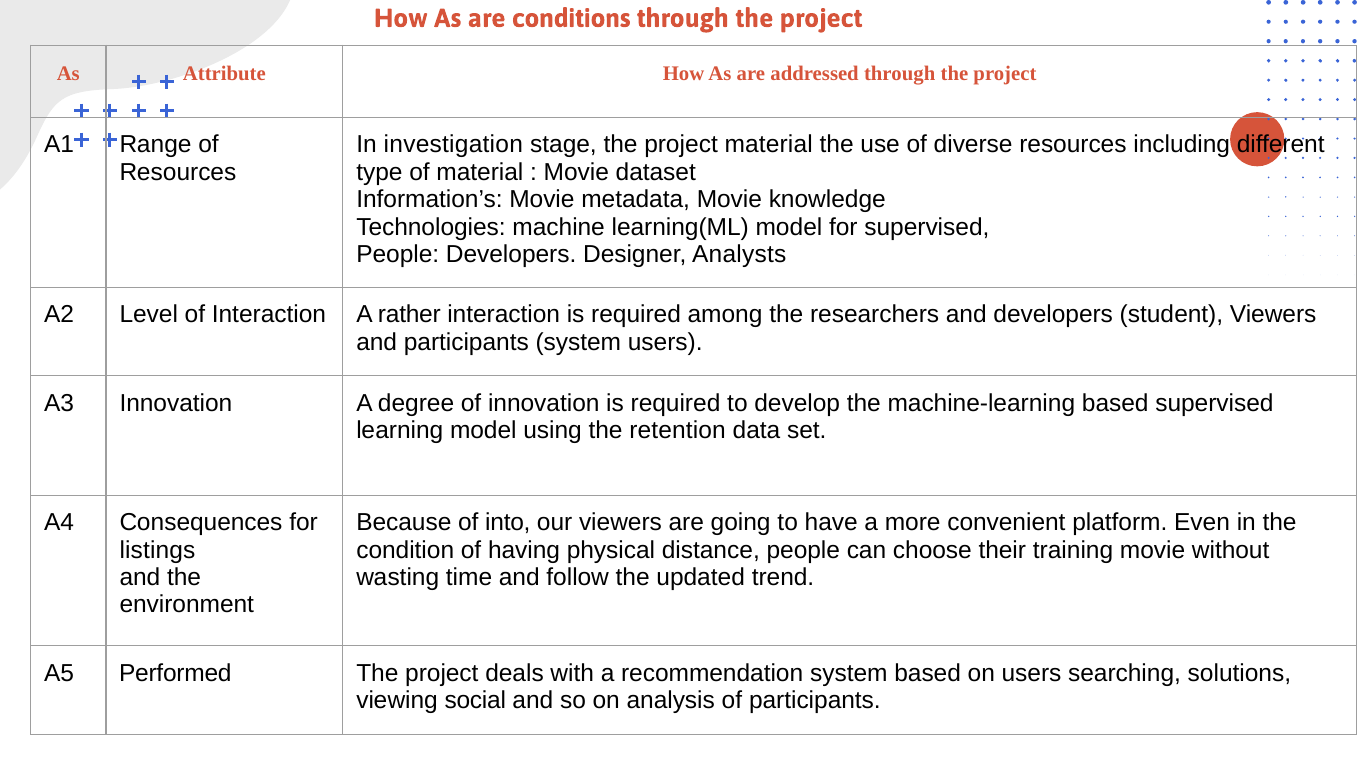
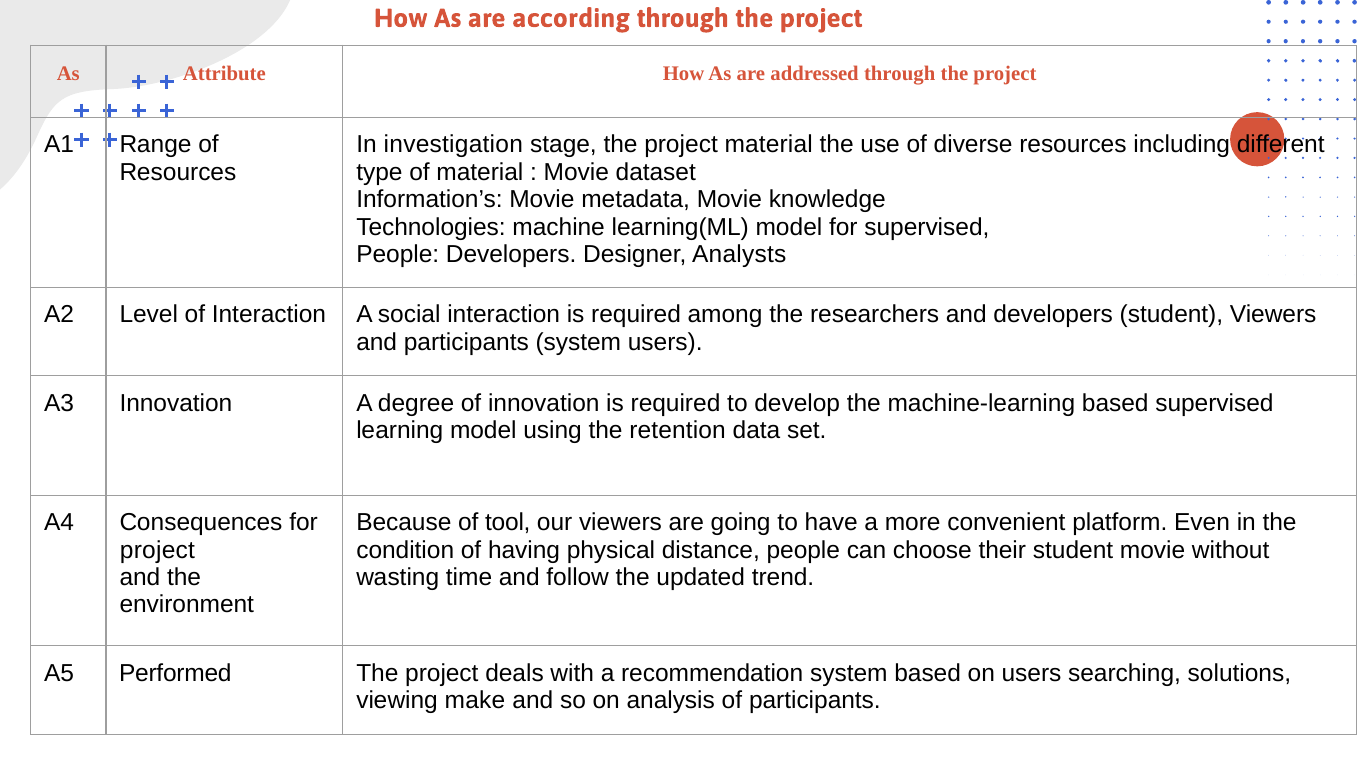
conditions: conditions -> according
rather: rather -> social
into: into -> tool
listings at (157, 550): listings -> project
their training: training -> student
social: social -> make
